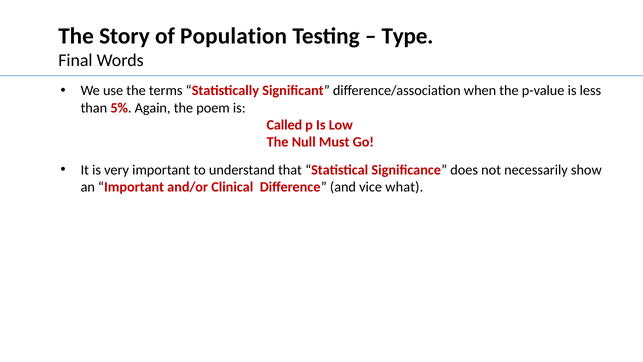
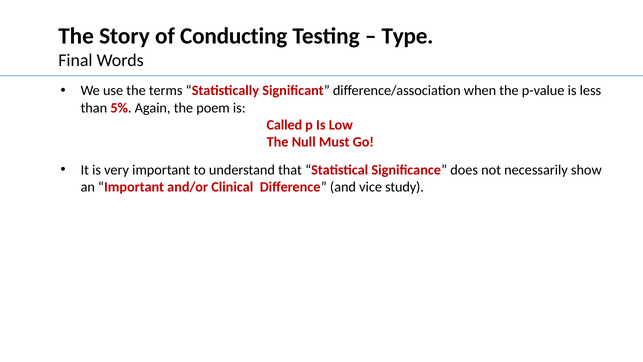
Population: Population -> Conducting
what: what -> study
